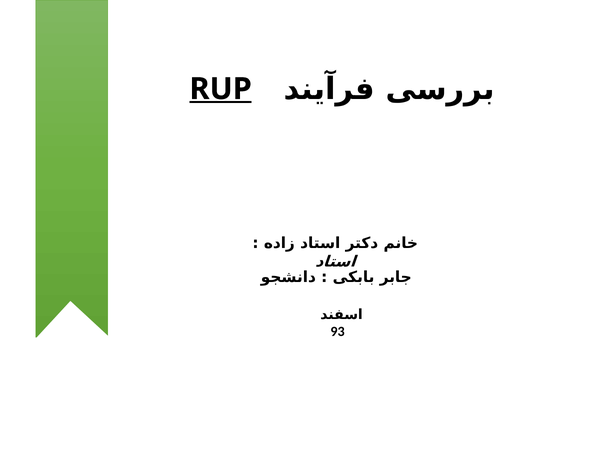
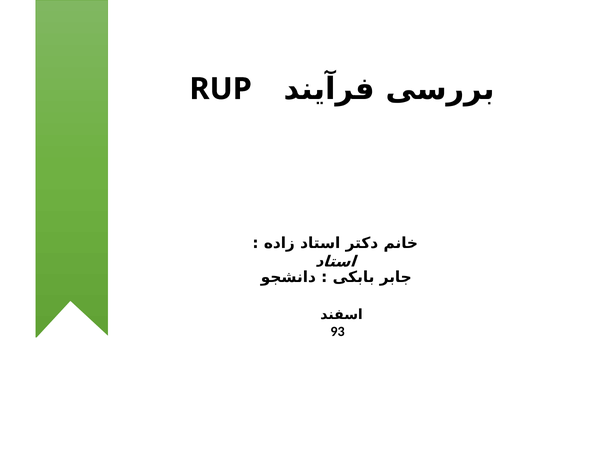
RUP underline: present -> none
